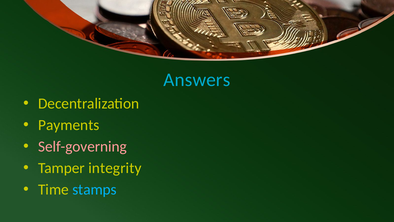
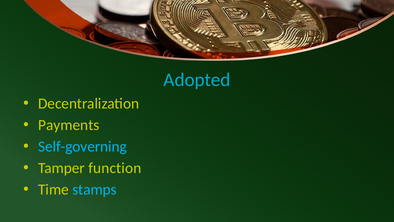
Answers: Answers -> Adopted
Self-governing colour: pink -> light blue
integrity: integrity -> function
